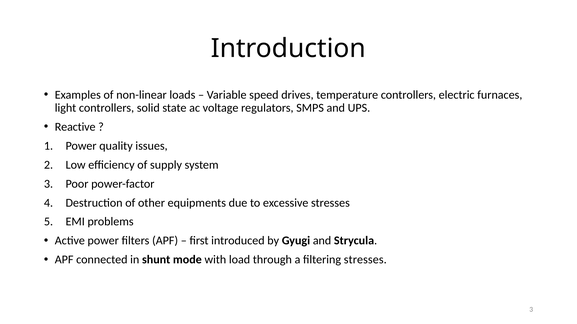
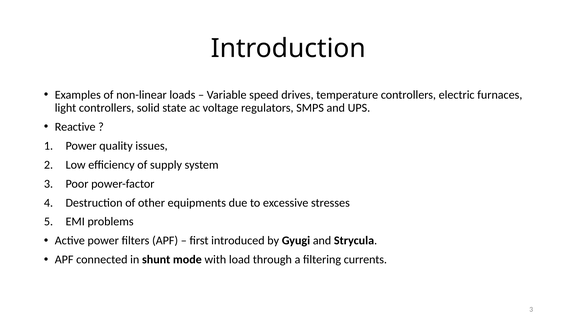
filtering stresses: stresses -> currents
